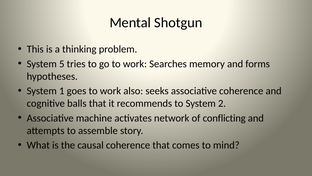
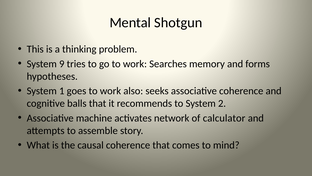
5: 5 -> 9
conflicting: conflicting -> calculator
